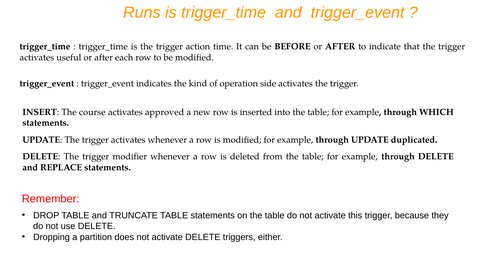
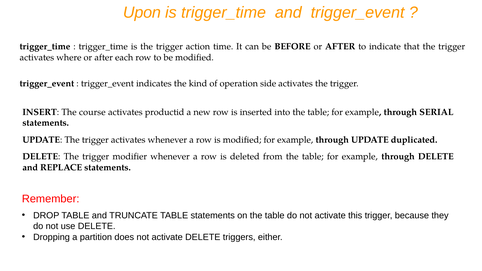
Runs: Runs -> Upon
useful: useful -> where
approved: approved -> productid
WHICH: WHICH -> SERIAL
